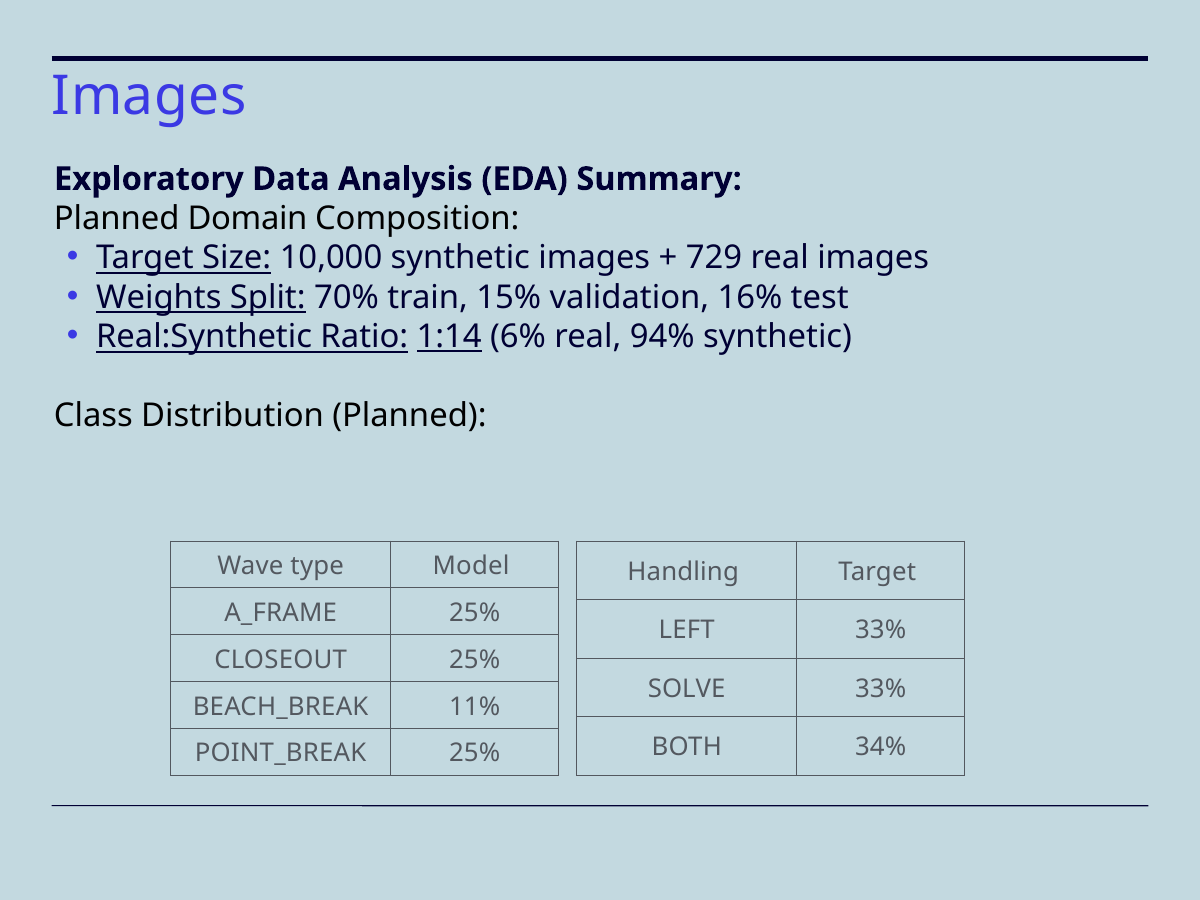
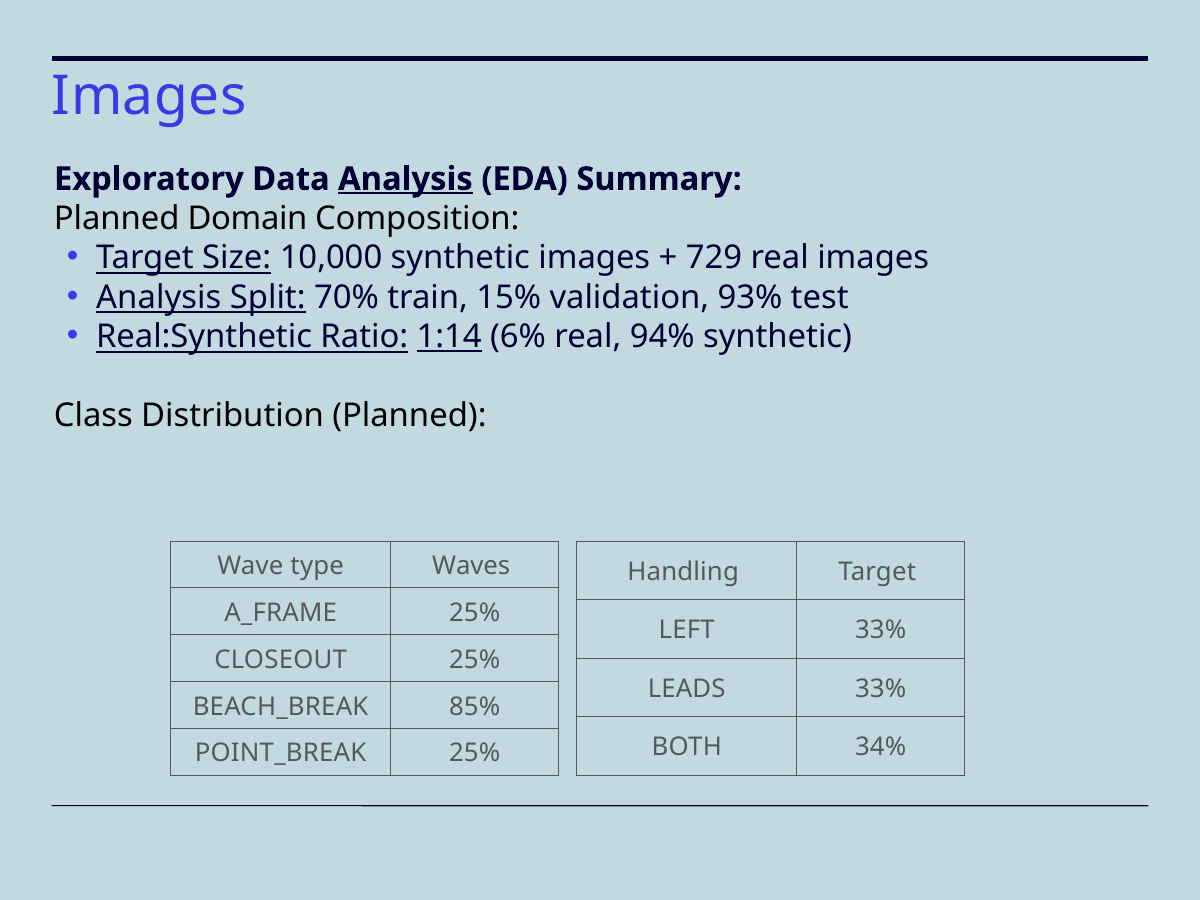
Analysis at (405, 179) underline: none -> present
Weights at (159, 297): Weights -> Analysis
16%: 16% -> 93%
Model: Model -> Waves
SOLVE: SOLVE -> LEADS
11%: 11% -> 85%
